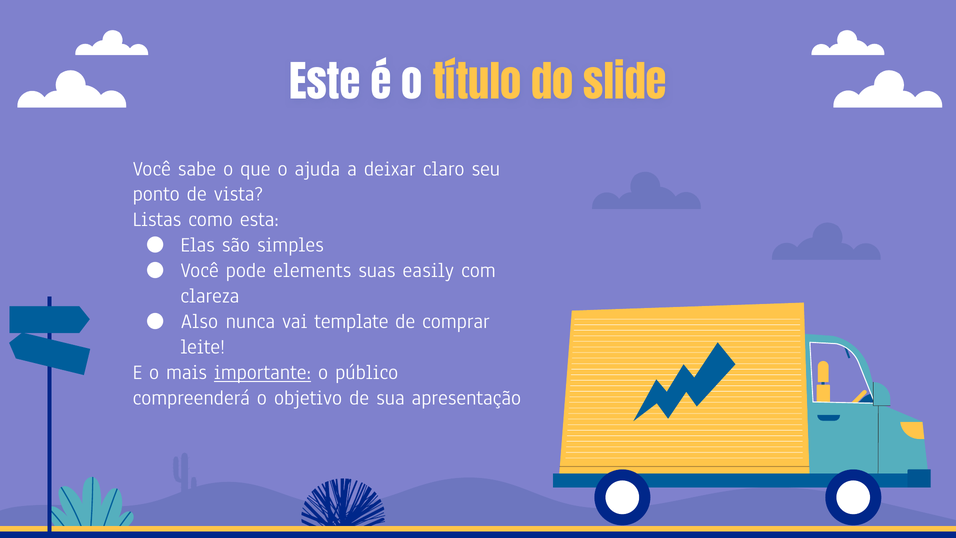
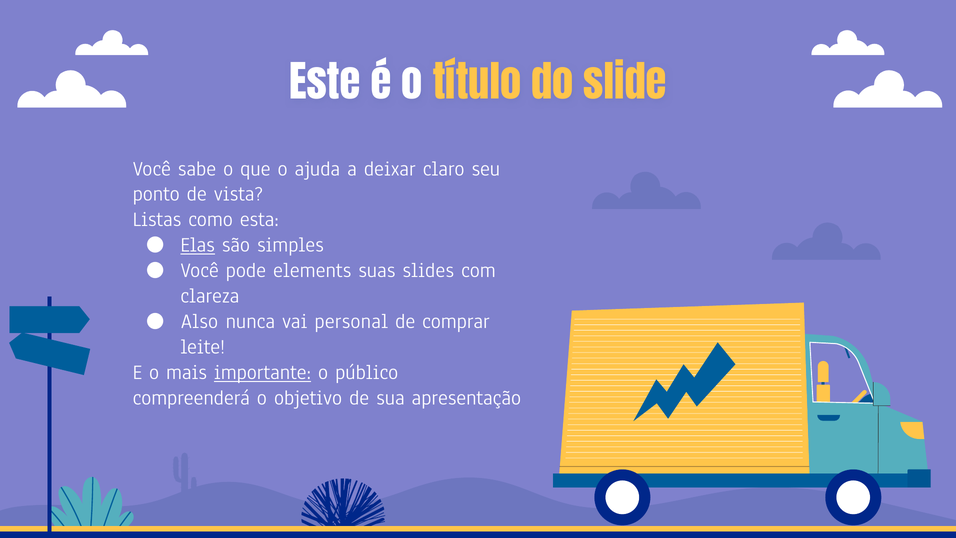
Elas underline: none -> present
easily: easily -> slides
template: template -> personal
